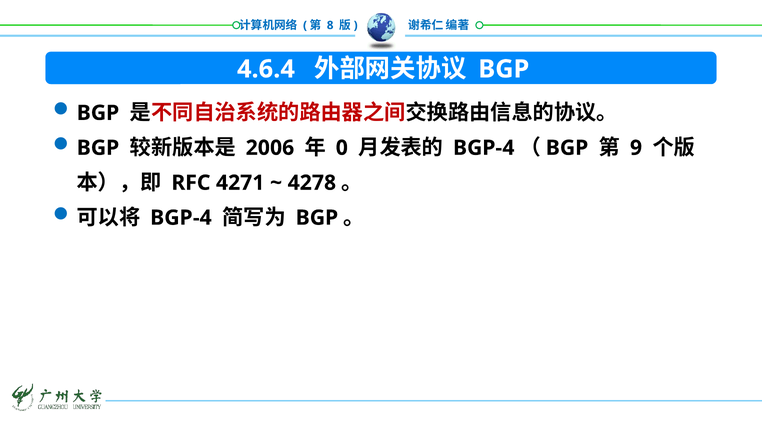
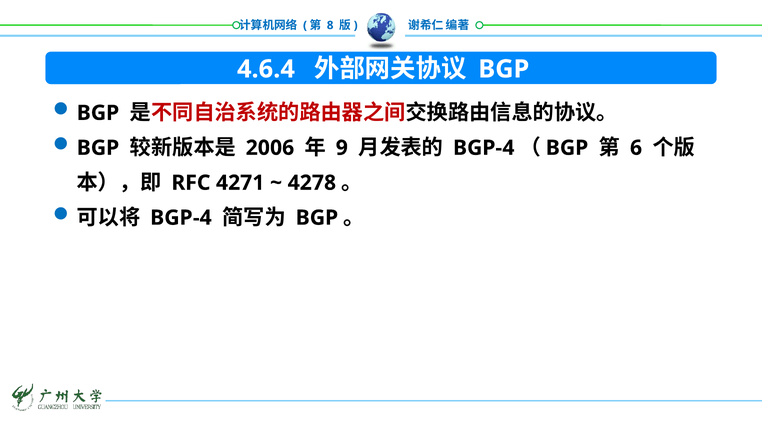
0: 0 -> 9
9: 9 -> 6
